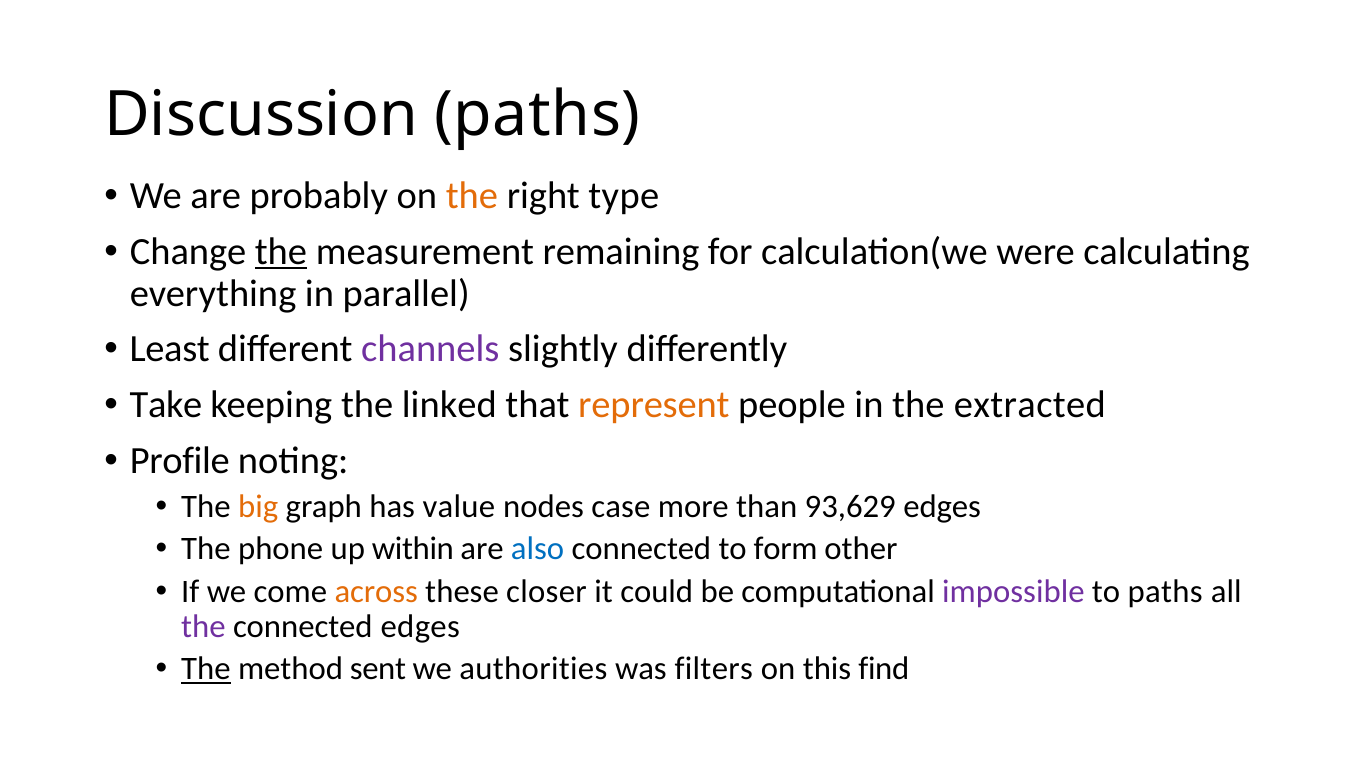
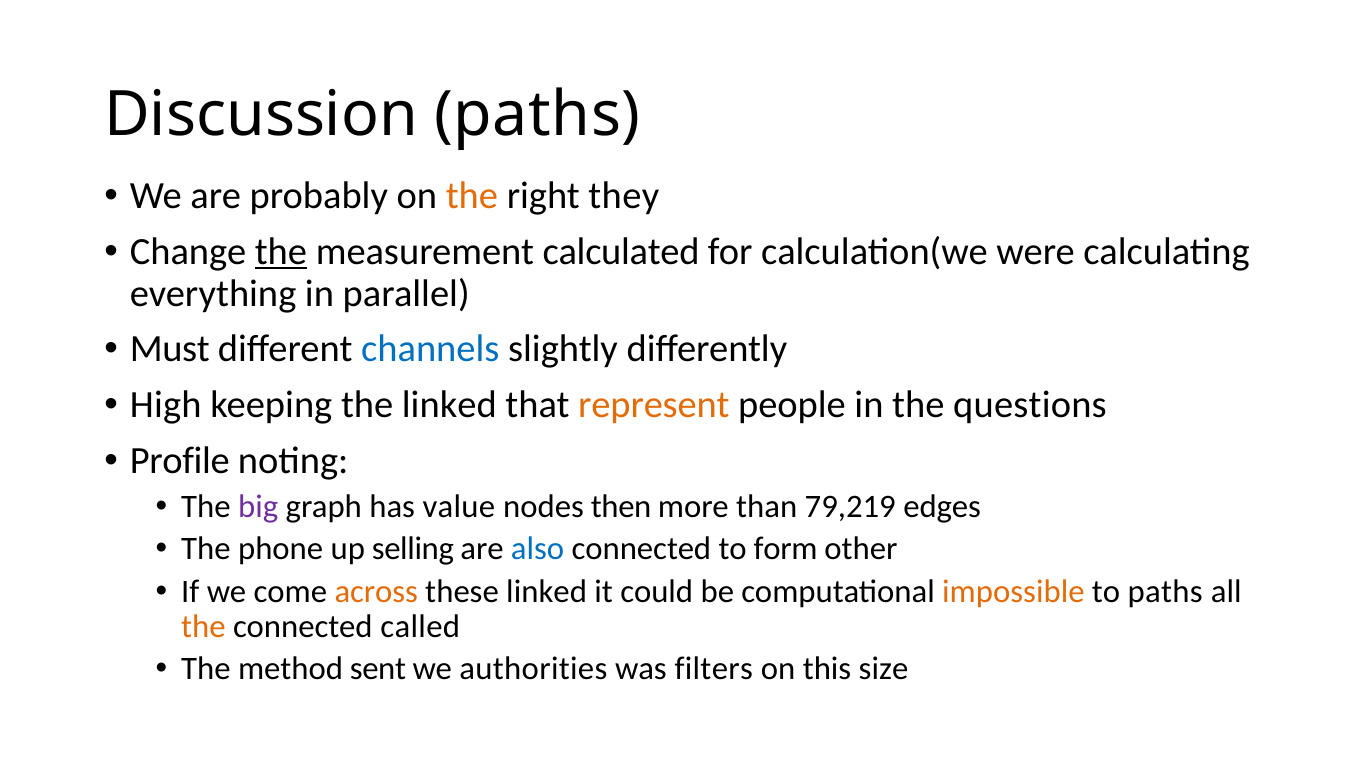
type: type -> they
remaining: remaining -> calculated
Least: Least -> Must
channels colour: purple -> blue
Take: Take -> High
extracted: extracted -> questions
big colour: orange -> purple
case: case -> then
93,629: 93,629 -> 79,219
within: within -> selling
these closer: closer -> linked
impossible colour: purple -> orange
the at (203, 627) colour: purple -> orange
connected edges: edges -> called
The at (206, 670) underline: present -> none
find: find -> size
